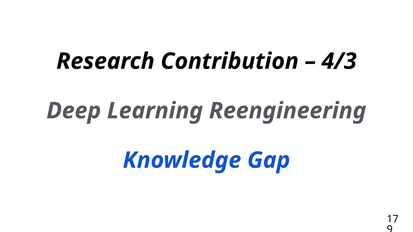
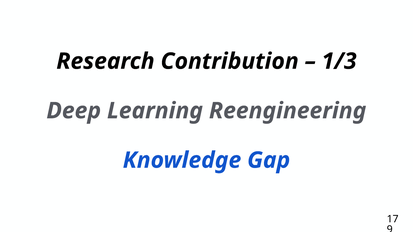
4/3: 4/3 -> 1/3
